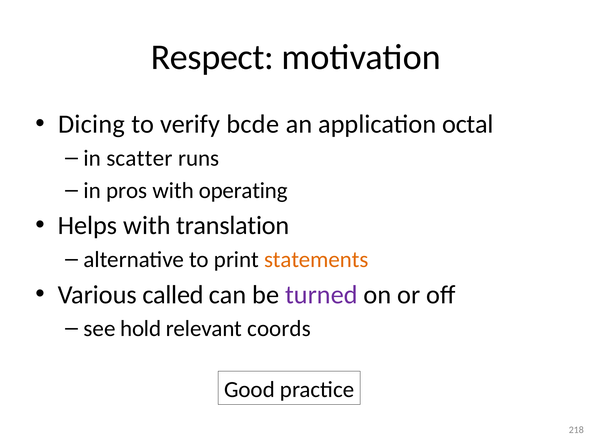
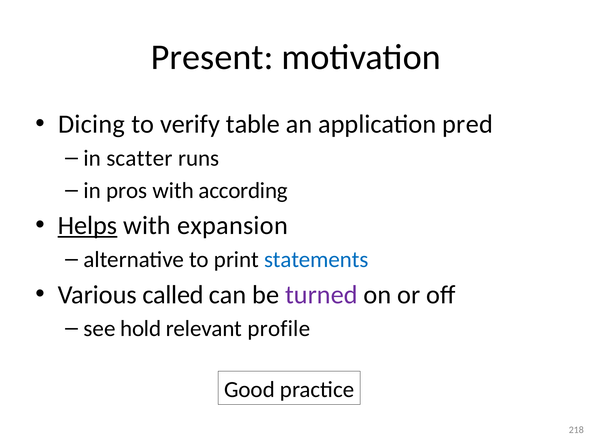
Respect: Respect -> Present
bcde: bcde -> table
octal: octal -> pred
operating: operating -> according
Helps underline: none -> present
translation: translation -> expansion
statements colour: orange -> blue
coords: coords -> profile
